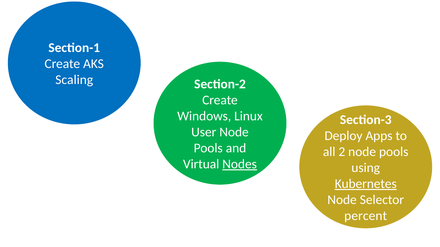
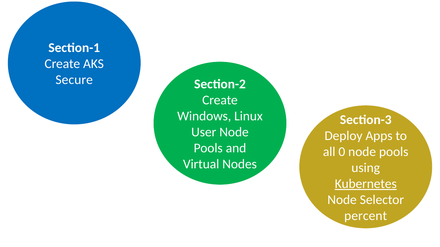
Scaling: Scaling -> Secure
2: 2 -> 0
Nodes underline: present -> none
